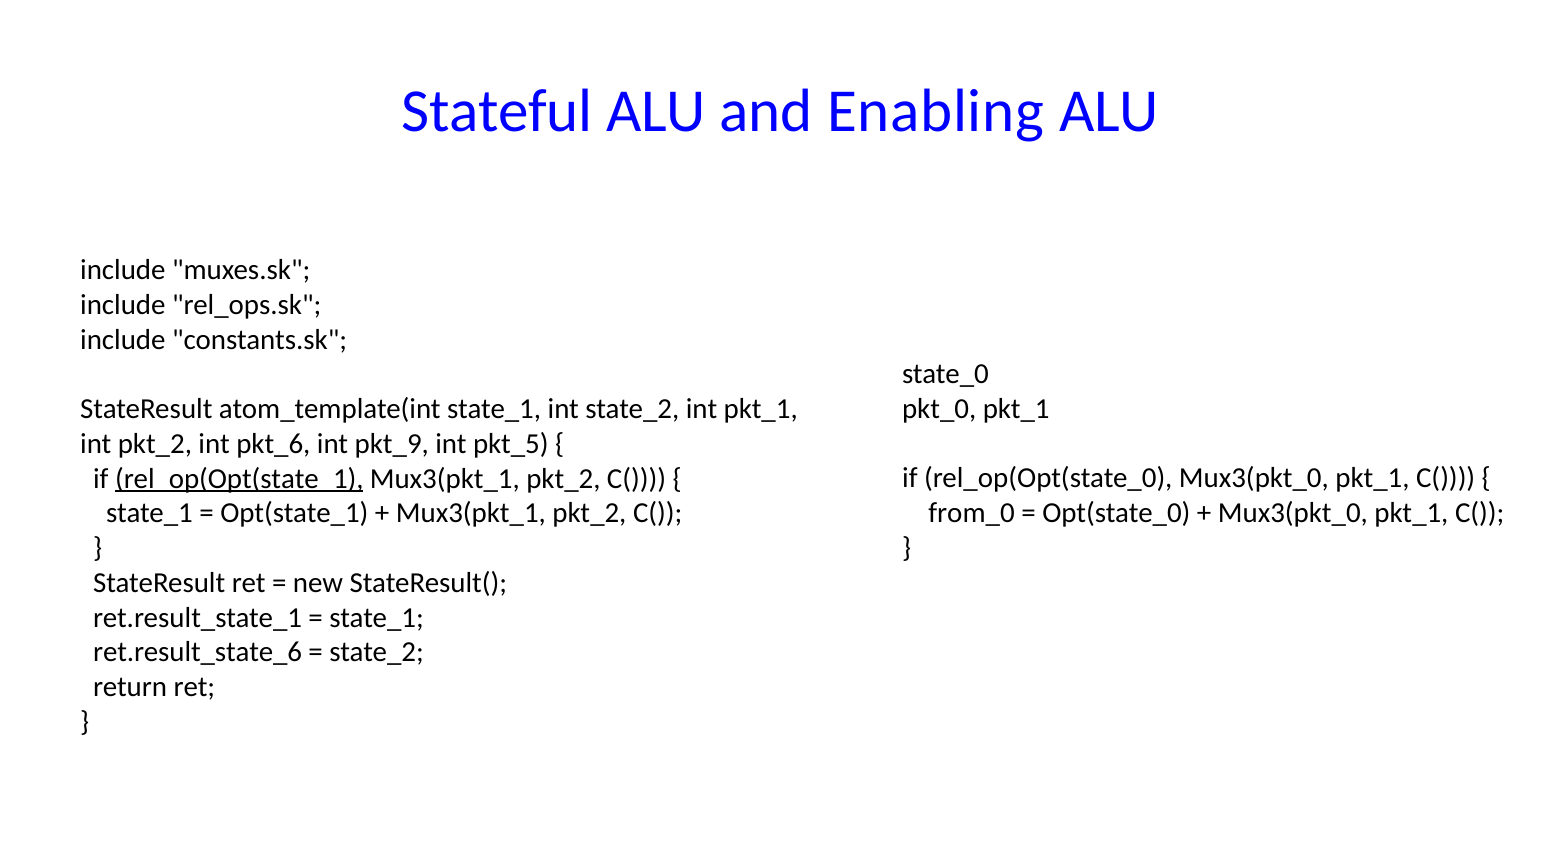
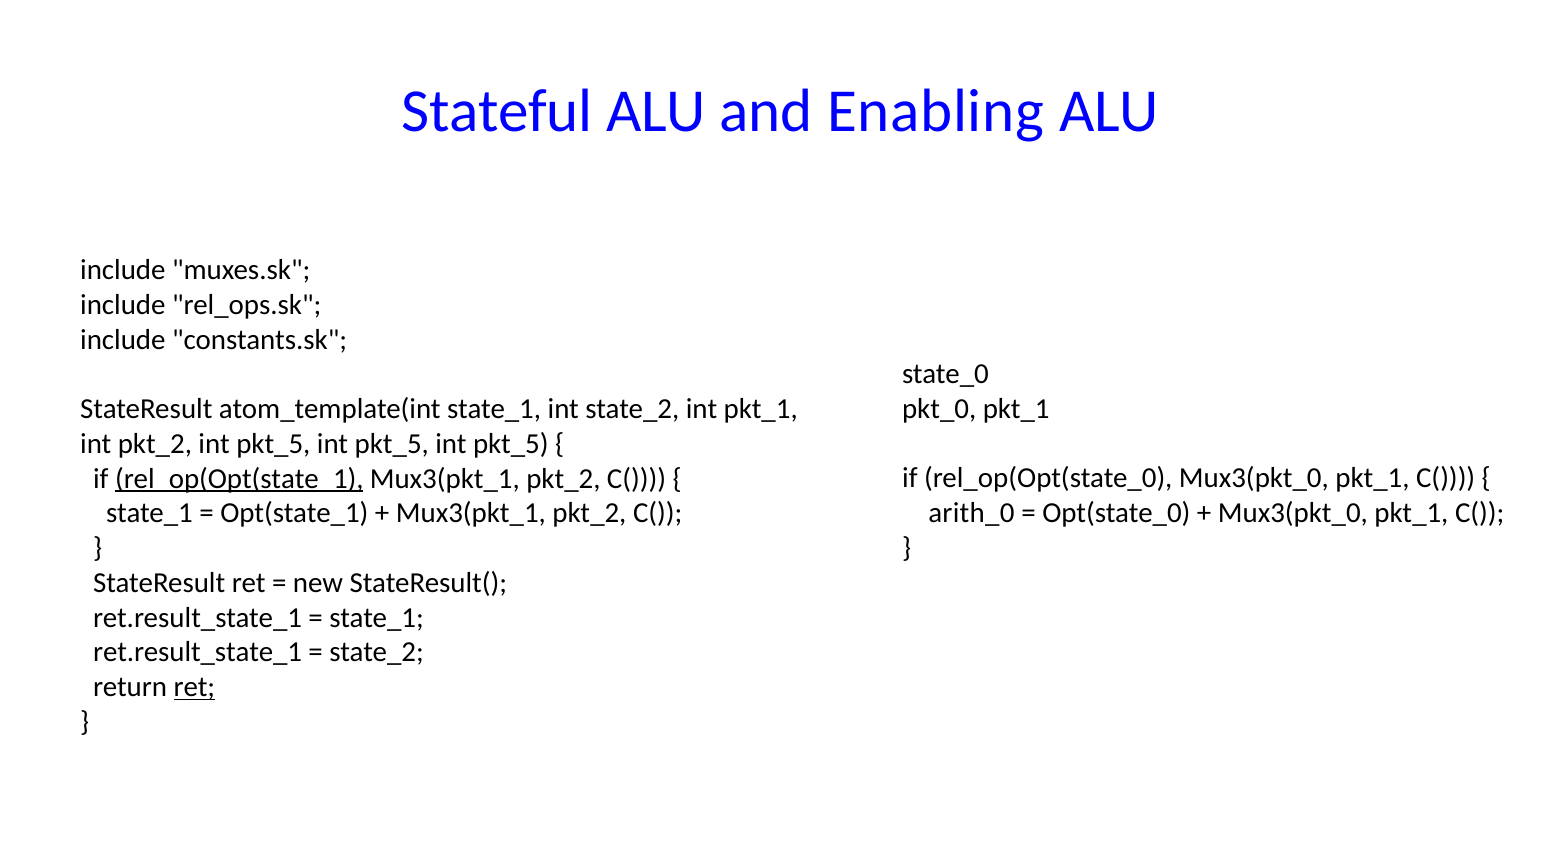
pkt_2 int pkt_6: pkt_6 -> pkt_5
pkt_9 at (392, 444): pkt_9 -> pkt_5
from_0: from_0 -> arith_0
ret.result_state_6 at (198, 652): ret.result_state_6 -> ret.result_state_1
ret at (194, 687) underline: none -> present
